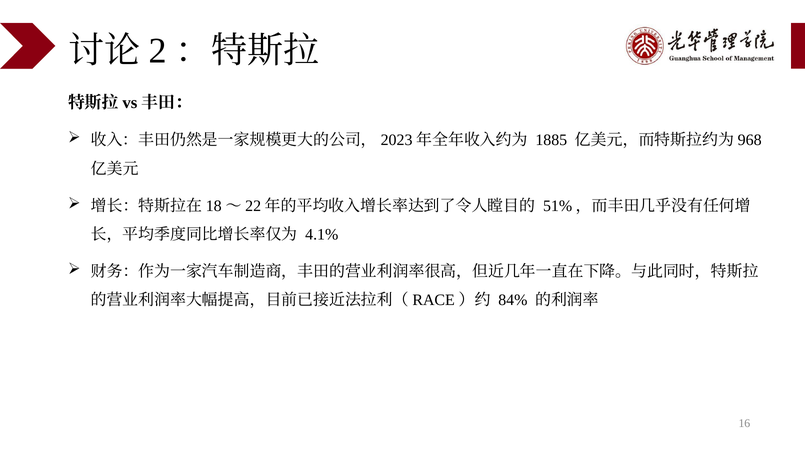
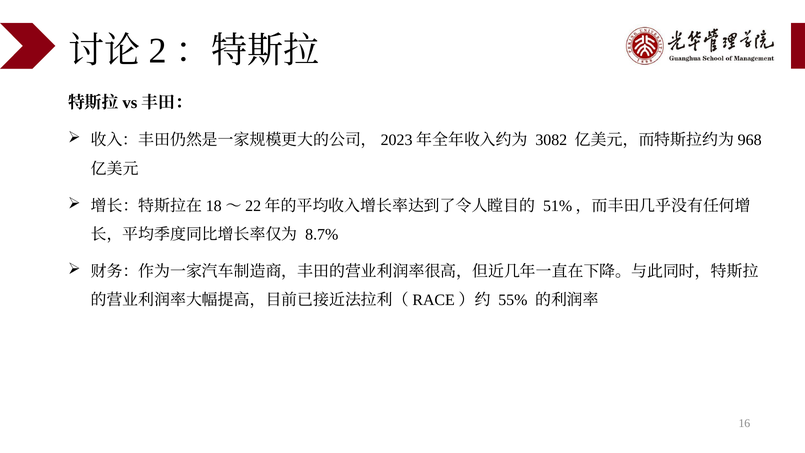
1885: 1885 -> 3082
4.1%: 4.1% -> 8.7%
84%: 84% -> 55%
